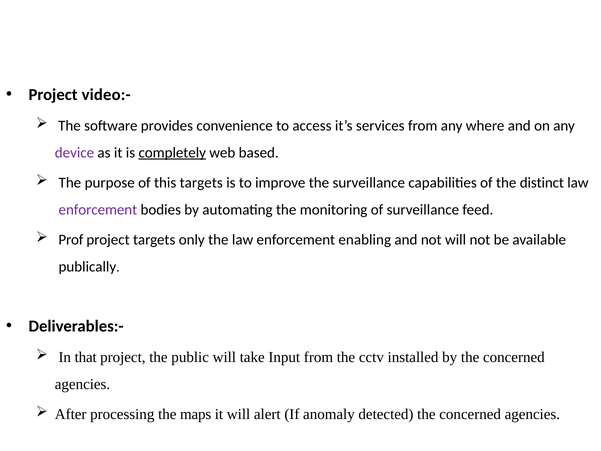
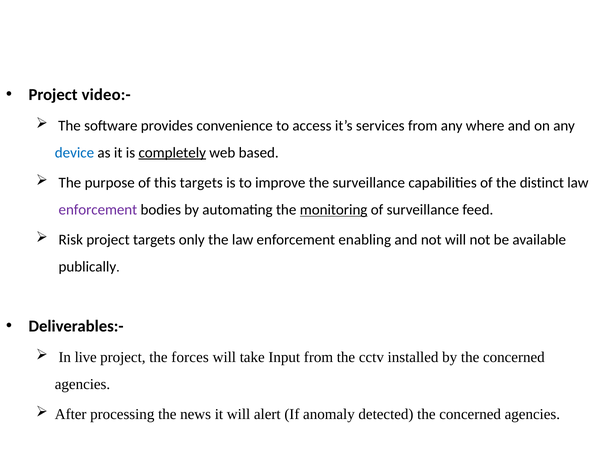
device colour: purple -> blue
monitoring underline: none -> present
Prof: Prof -> Risk
that: that -> live
public: public -> forces
maps: maps -> news
